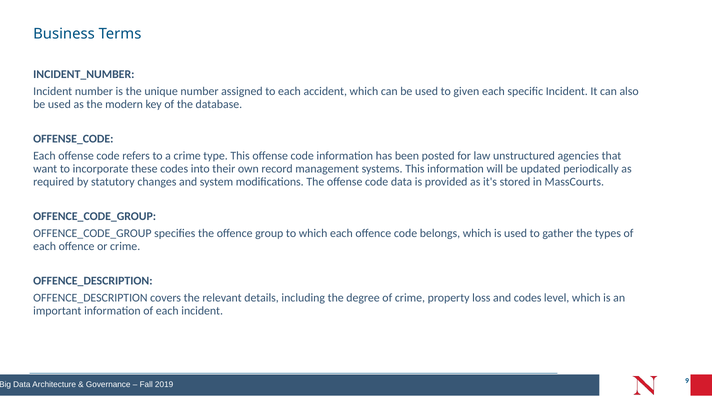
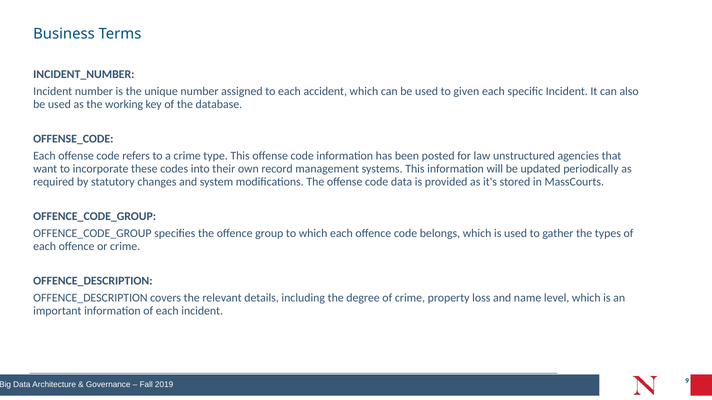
modern: modern -> working
and codes: codes -> name
